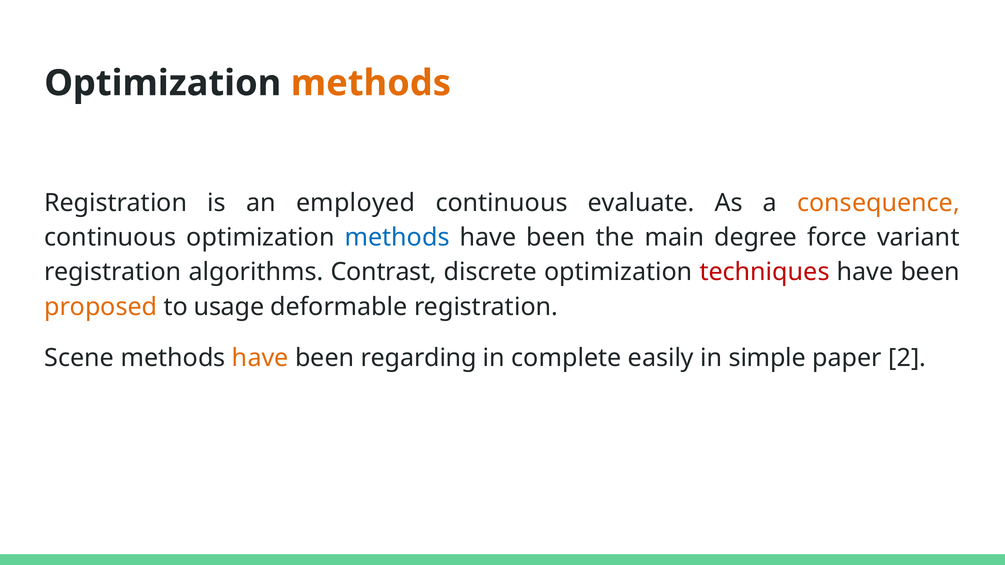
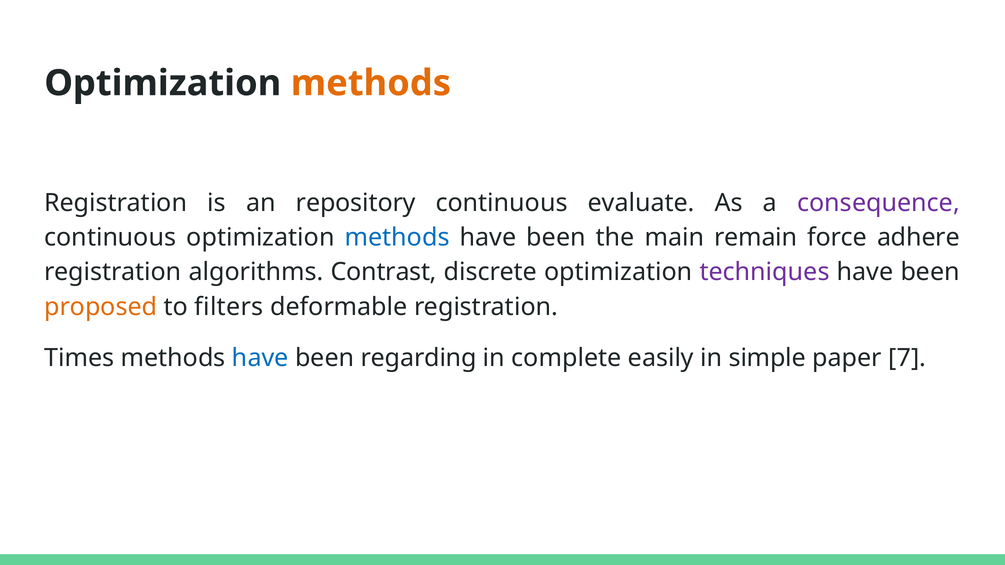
employed: employed -> repository
consequence colour: orange -> purple
degree: degree -> remain
variant: variant -> adhere
techniques colour: red -> purple
usage: usage -> filters
Scene: Scene -> Times
have at (260, 358) colour: orange -> blue
2: 2 -> 7
